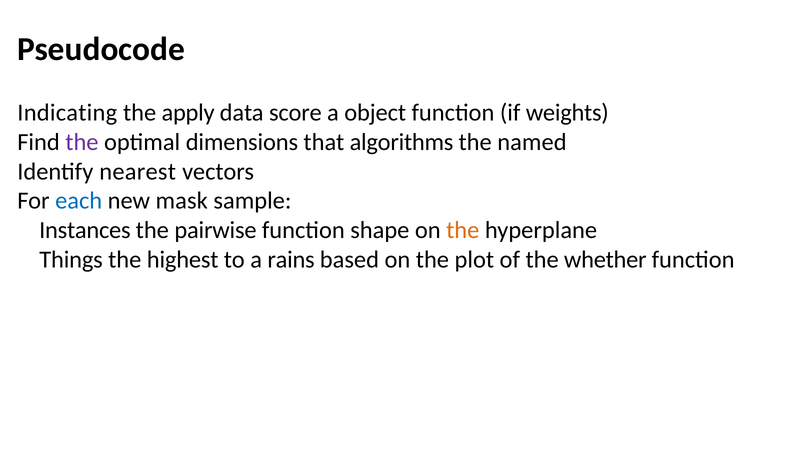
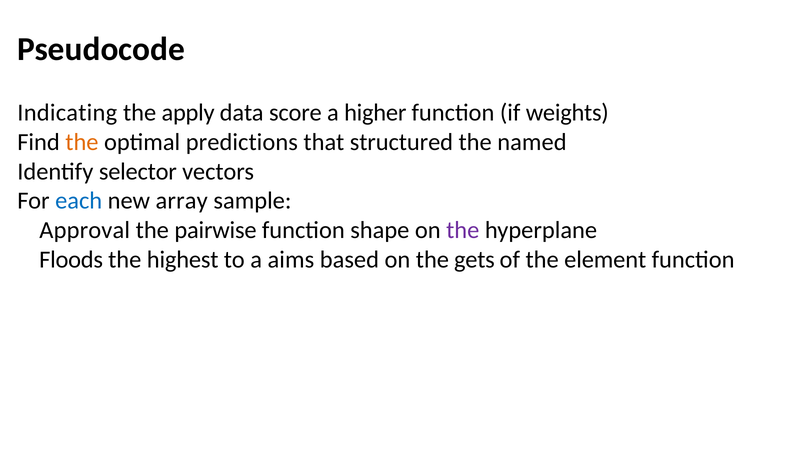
object: object -> higher
the at (82, 142) colour: purple -> orange
dimensions: dimensions -> predictions
algorithms: algorithms -> structured
nearest: nearest -> selector
mask: mask -> array
Instances: Instances -> Approval
the at (463, 230) colour: orange -> purple
Things: Things -> Floods
rains: rains -> aims
plot: plot -> gets
whether: whether -> element
